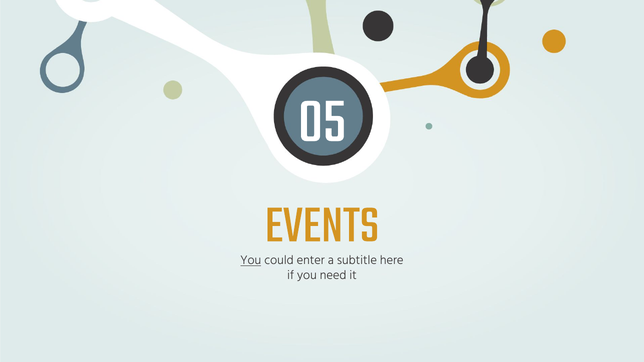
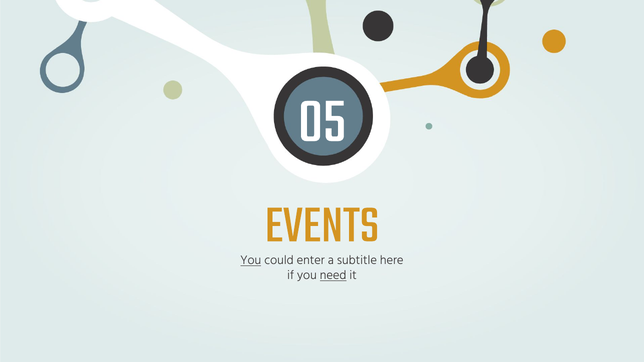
need underline: none -> present
